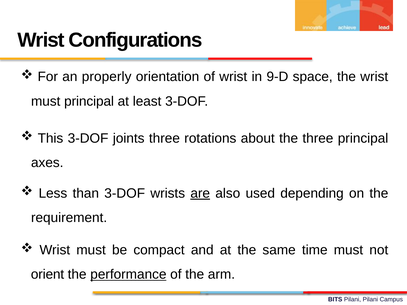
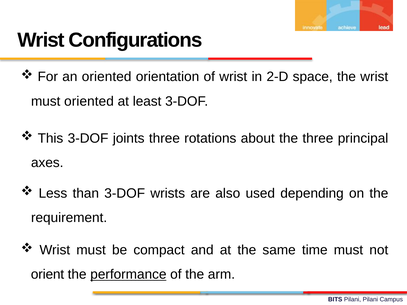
an properly: properly -> oriented
9-D: 9-D -> 2-D
must principal: principal -> oriented
are underline: present -> none
